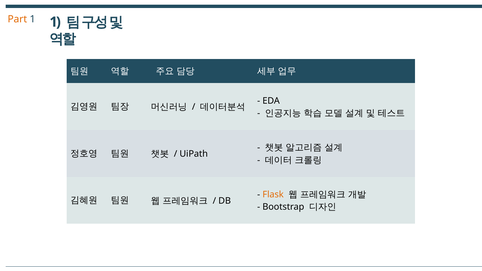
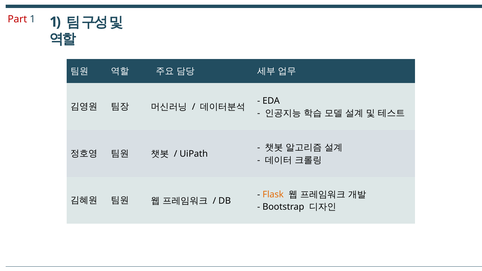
Part colour: orange -> red
